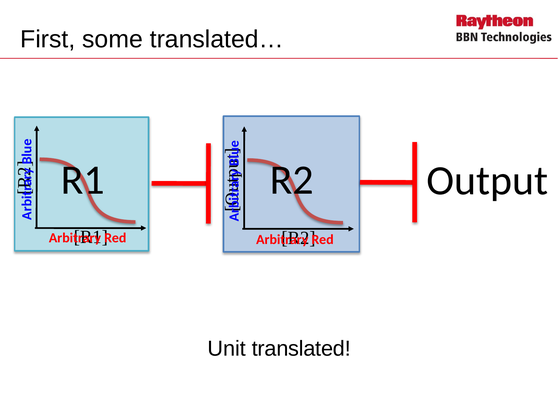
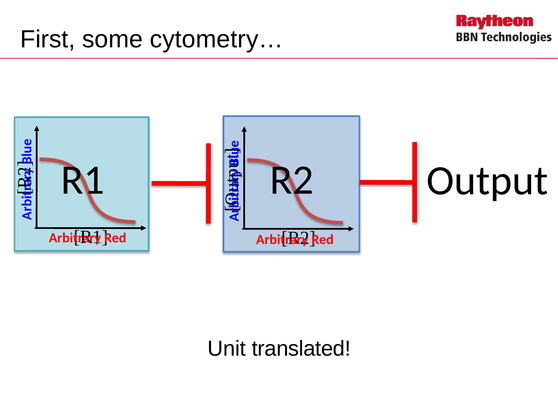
translated…: translated… -> cytometry…
